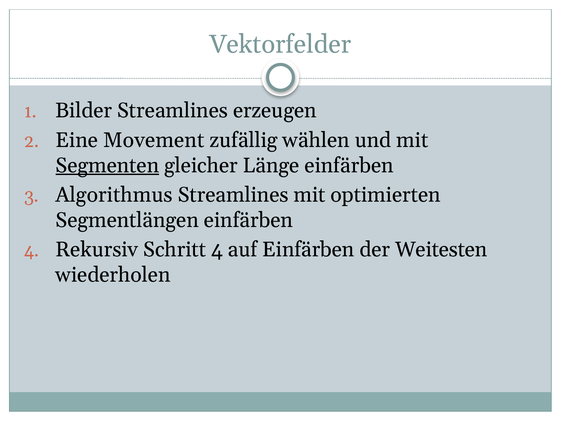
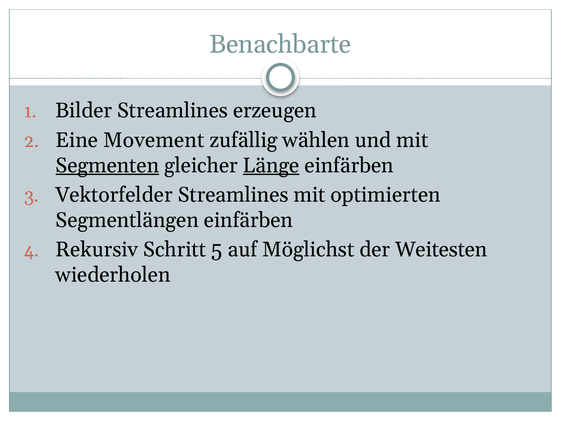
Vektorfelder: Vektorfelder -> Benachbarte
Länge underline: none -> present
Algorithmus: Algorithmus -> Vektorfelder
Schritt 4: 4 -> 5
auf Einfärben: Einfärben -> Möglichst
